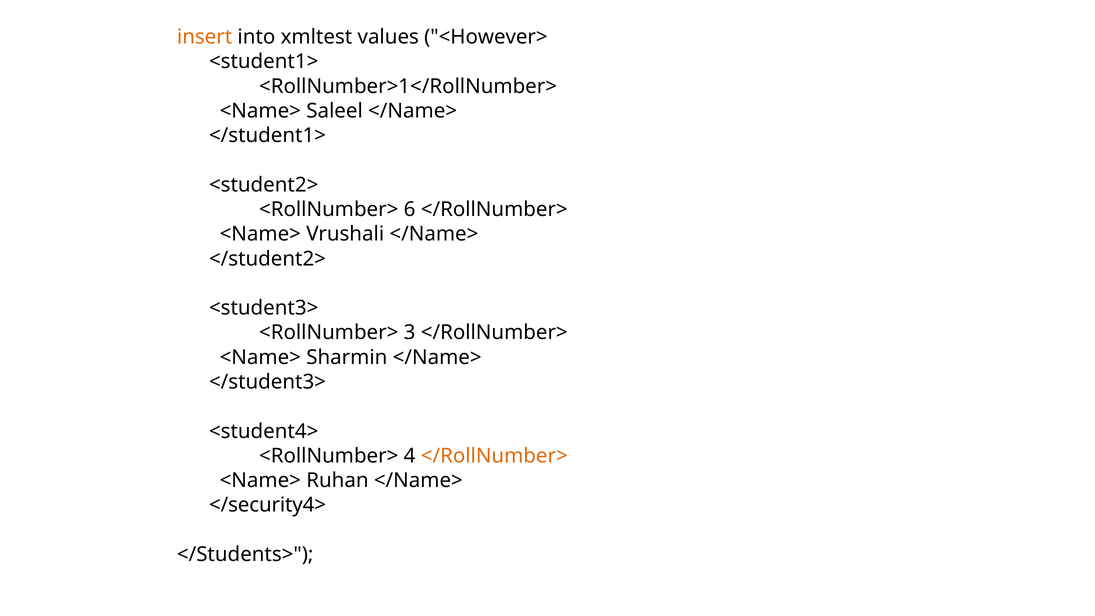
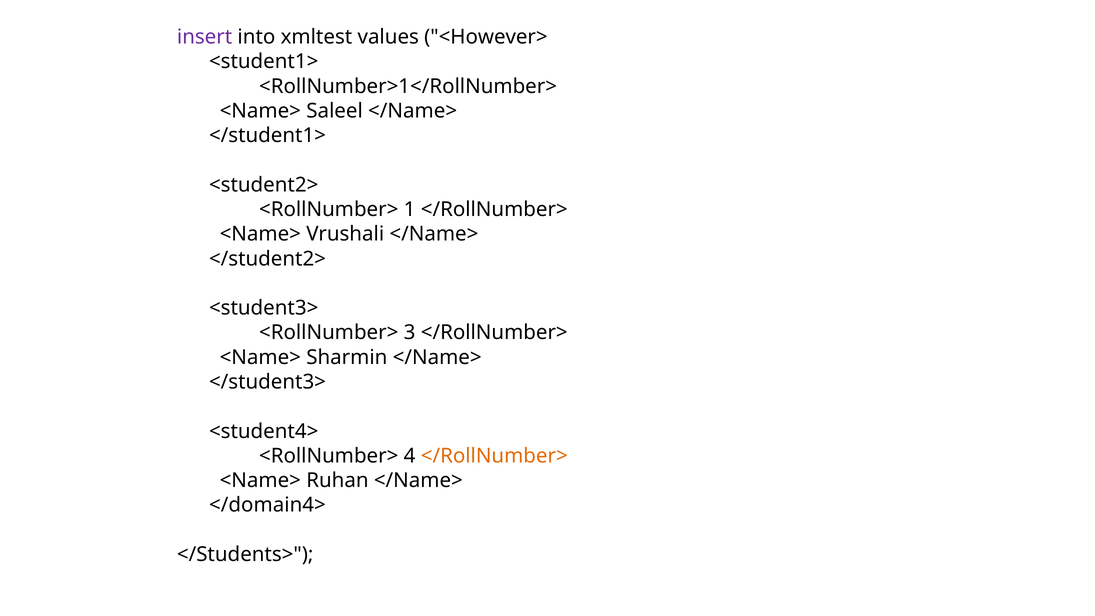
insert colour: orange -> purple
6: 6 -> 1
</security4>: </security4> -> </domain4>
